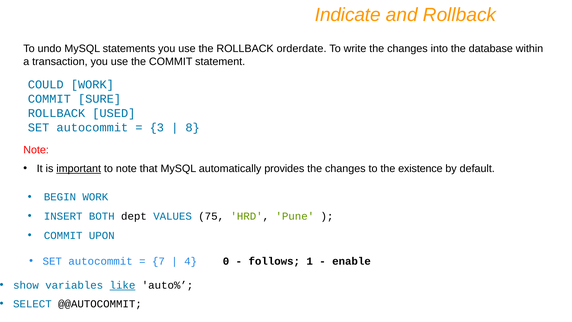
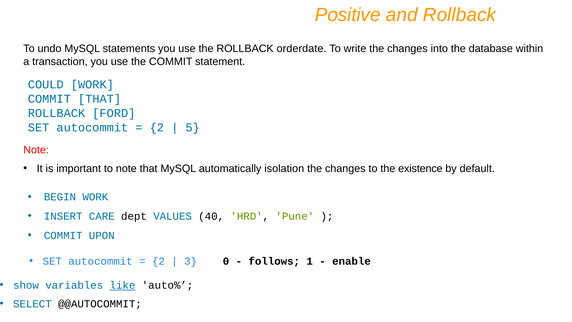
Indicate: Indicate -> Positive
COMMIT SURE: SURE -> THAT
USED: USED -> FORD
3 at (157, 127): 3 -> 2
8: 8 -> 5
important underline: present -> none
provides: provides -> isolation
BOTH: BOTH -> CARE
75: 75 -> 40
7 at (158, 261): 7 -> 2
4: 4 -> 3
